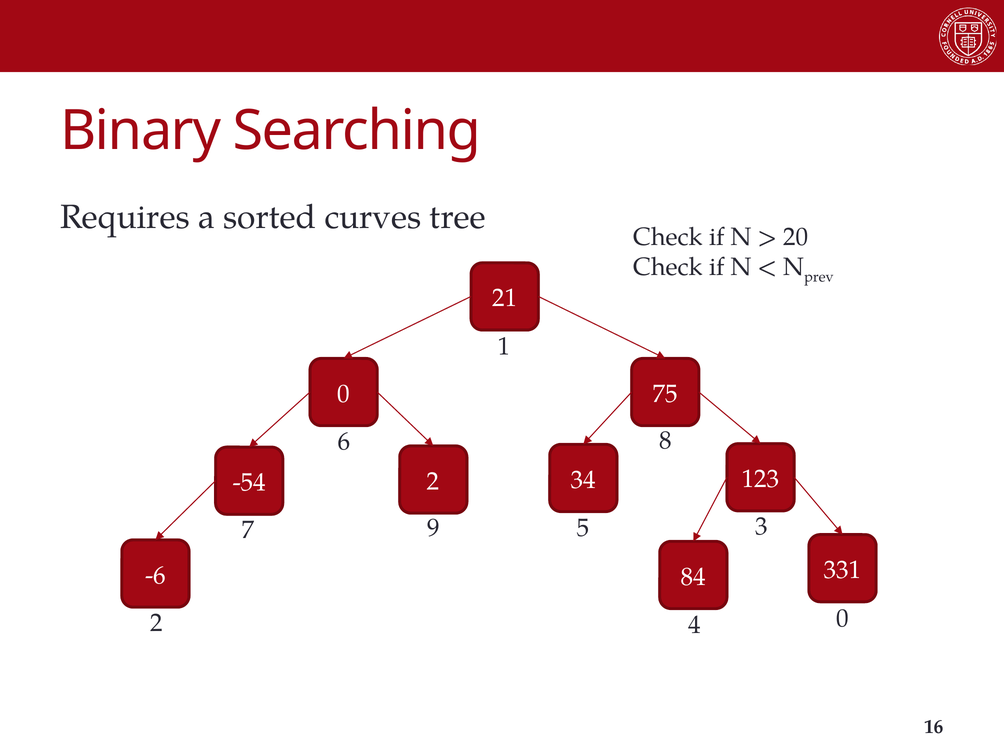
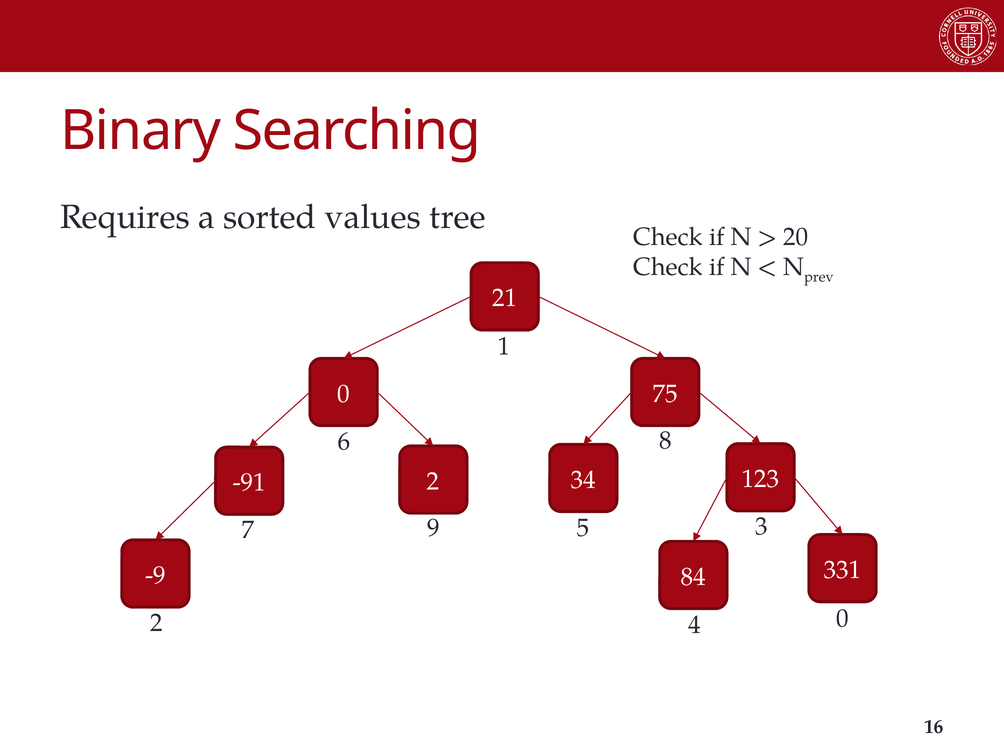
curves: curves -> values
-54: -54 -> -91
-6: -6 -> -9
